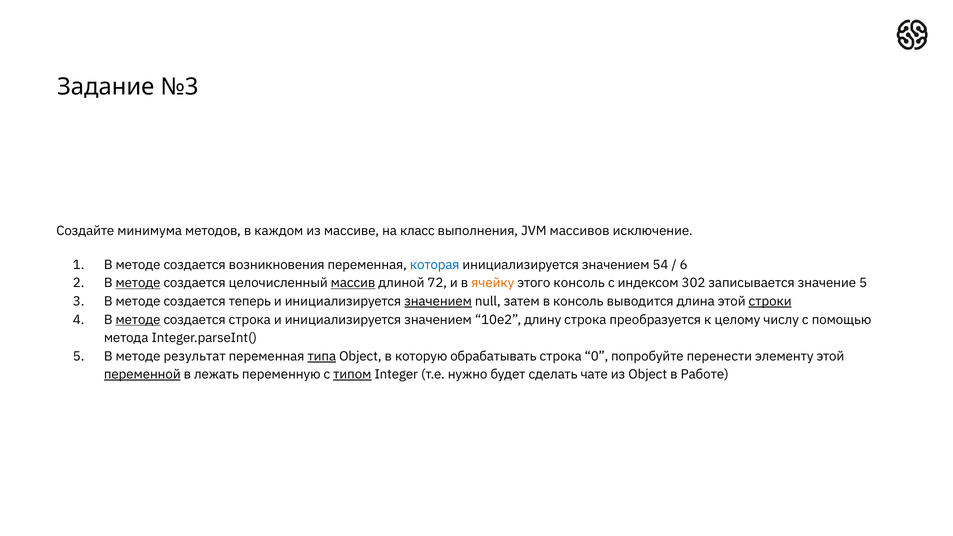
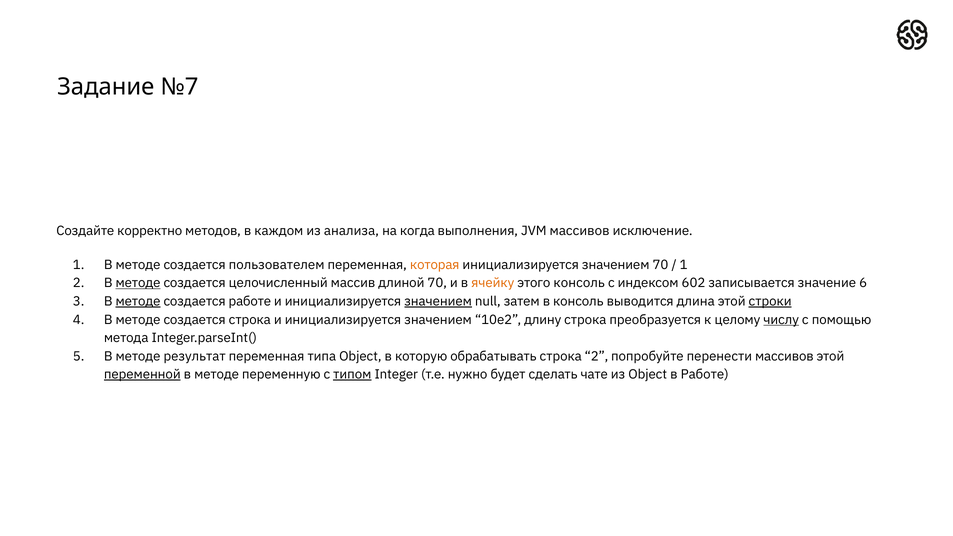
№3: №3 -> №7
минимума: минимума -> корректно
массиве: массиве -> анализа
класс: класс -> когда
возникновения: возникновения -> пользователем
которая colour: blue -> orange
значением 54: 54 -> 70
6 at (684, 265): 6 -> 1
массив underline: present -> none
длиной 72: 72 -> 70
302: 302 -> 602
значение 5: 5 -> 6
методе at (138, 301) underline: none -> present
создается теперь: теперь -> работе
методе at (138, 320) underline: present -> none
числу underline: none -> present
типа underline: present -> none
строка 0: 0 -> 2
перенести элементу: элементу -> массивов
лежать at (217, 375): лежать -> методе
